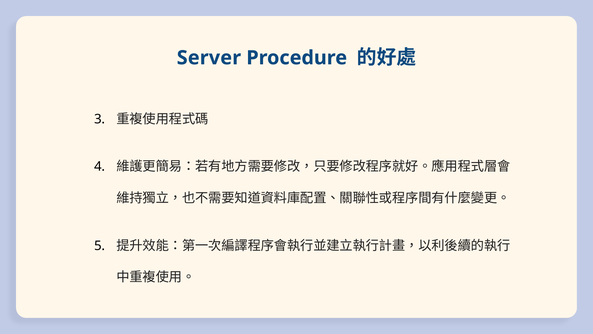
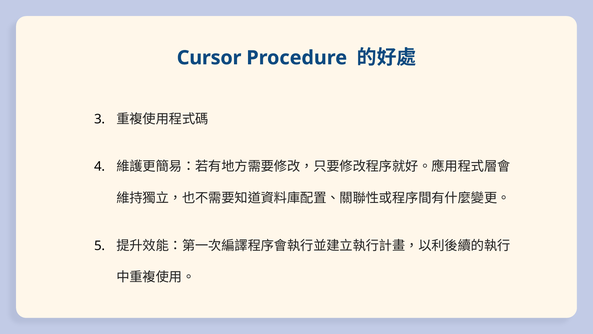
Server: Server -> Cursor
